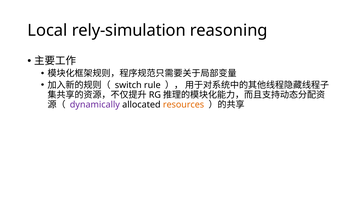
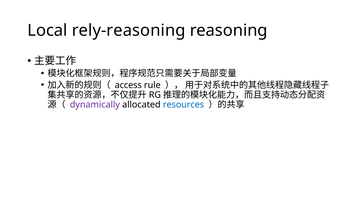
rely-simulation: rely-simulation -> rely-reasoning
switch: switch -> access
resources colour: orange -> blue
